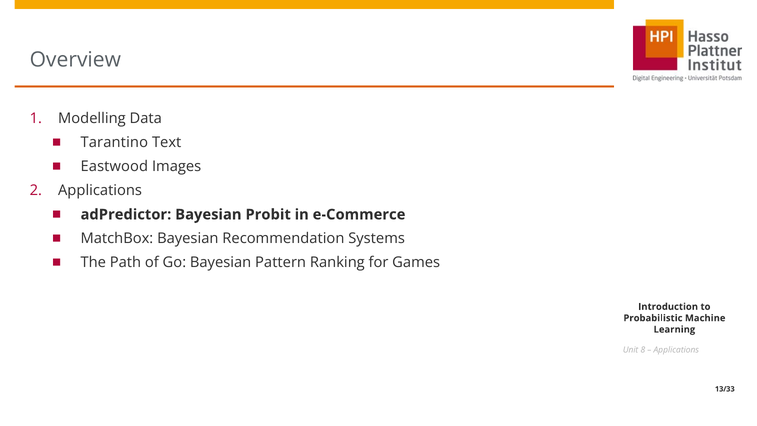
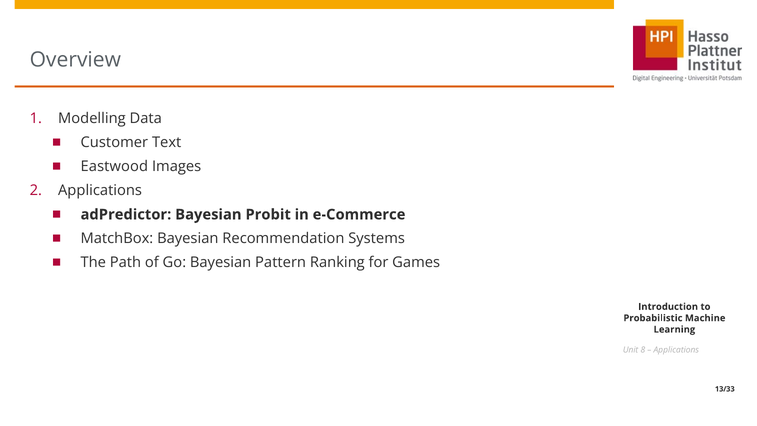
Tarantino: Tarantino -> Customer
